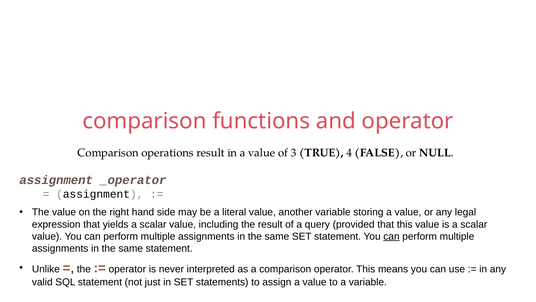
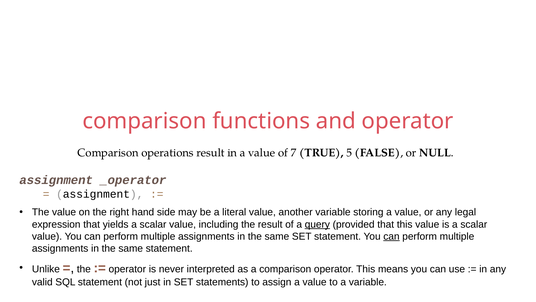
3: 3 -> 7
4: 4 -> 5
query underline: none -> present
